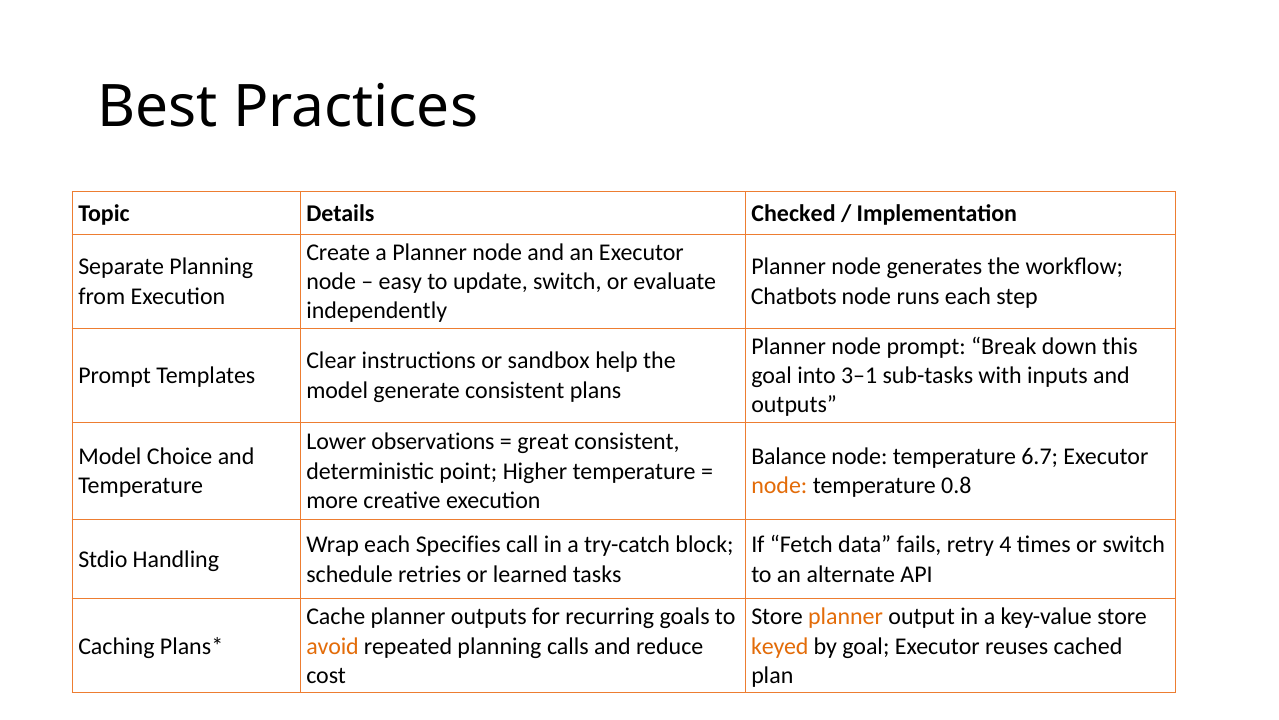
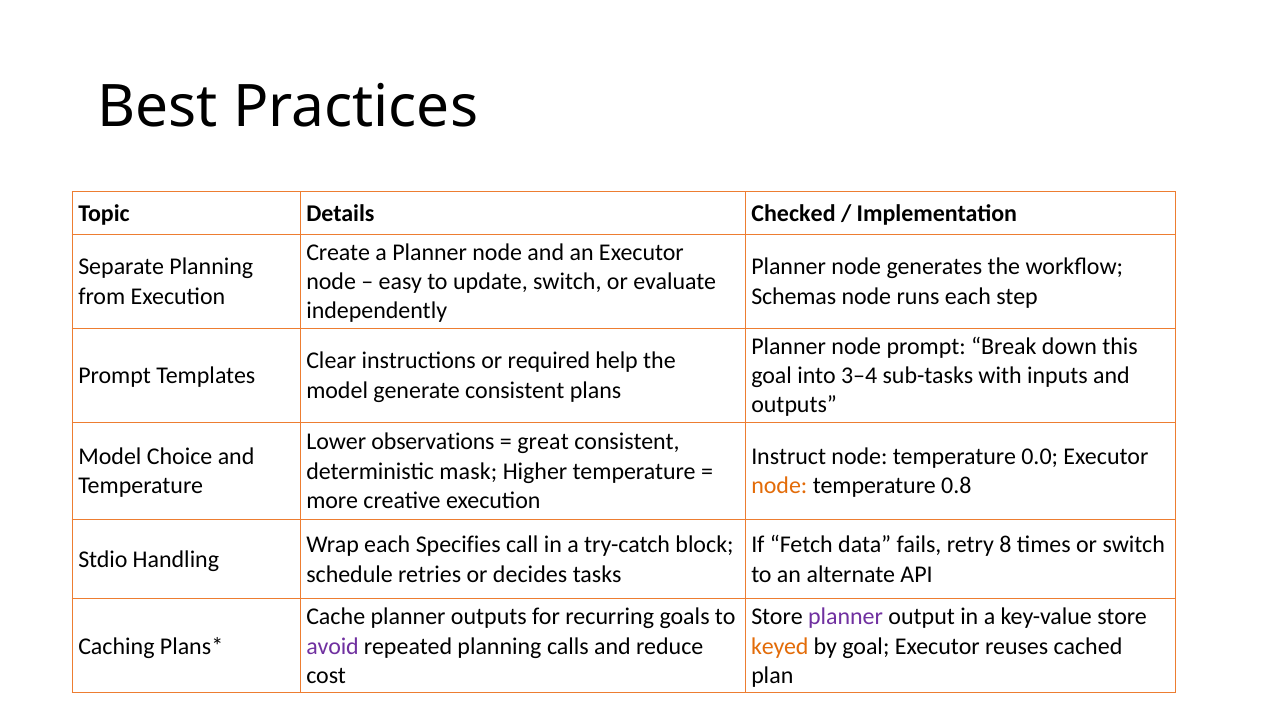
Chatbots: Chatbots -> Schemas
sandbox: sandbox -> required
3–1: 3–1 -> 3–4
Balance: Balance -> Instruct
6.7: 6.7 -> 0.0
point: point -> mask
4: 4 -> 8
learned: learned -> decides
planner at (845, 616) colour: orange -> purple
avoid colour: orange -> purple
